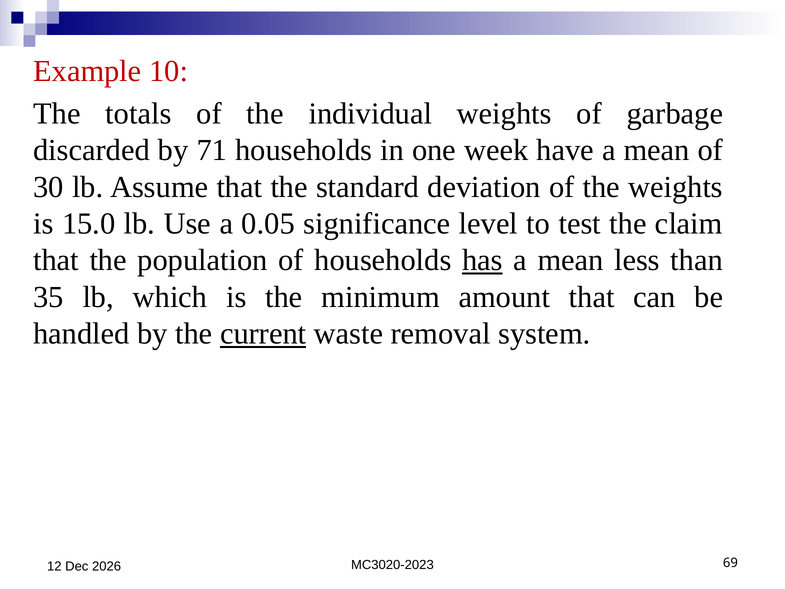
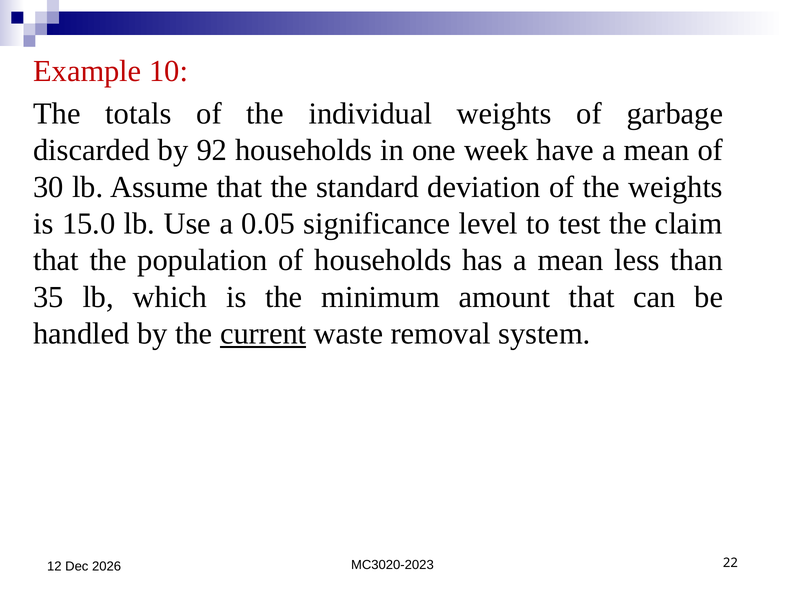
71: 71 -> 92
has underline: present -> none
69: 69 -> 22
